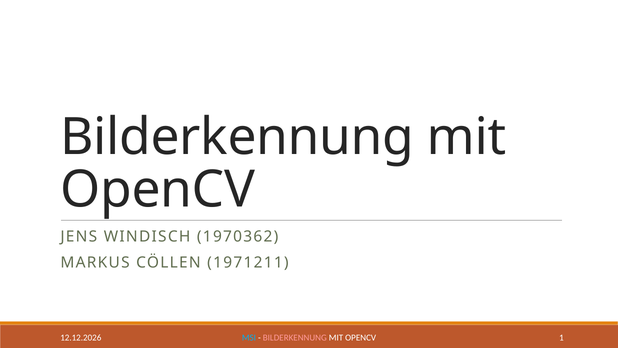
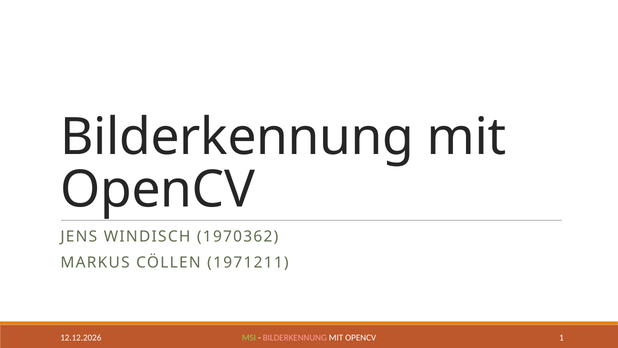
MSI colour: light blue -> light green
